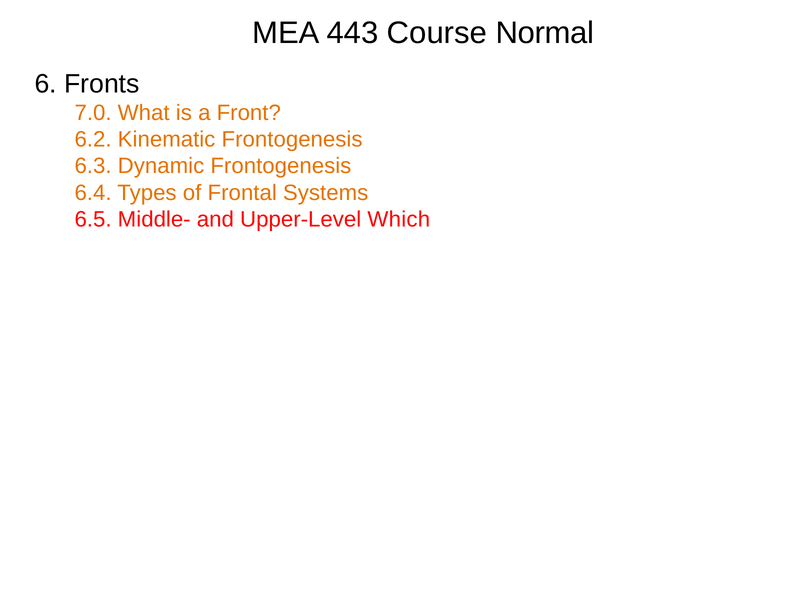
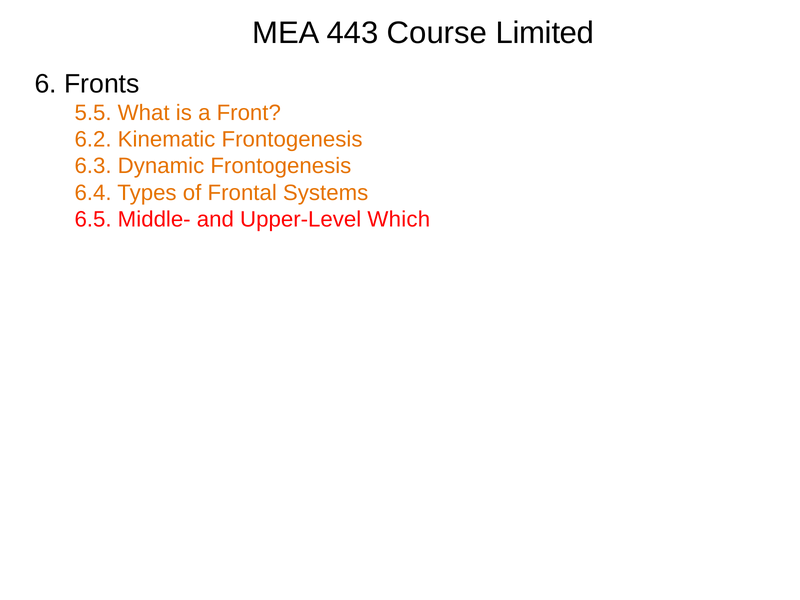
Normal: Normal -> Limited
7.0: 7.0 -> 5.5
